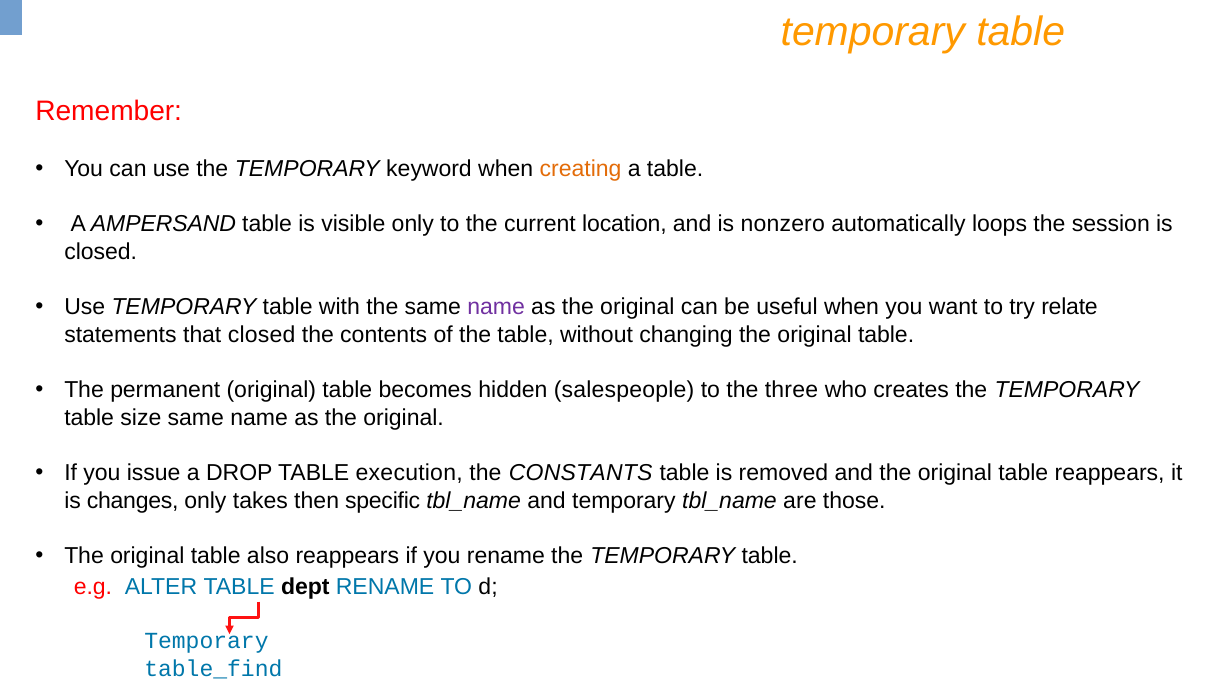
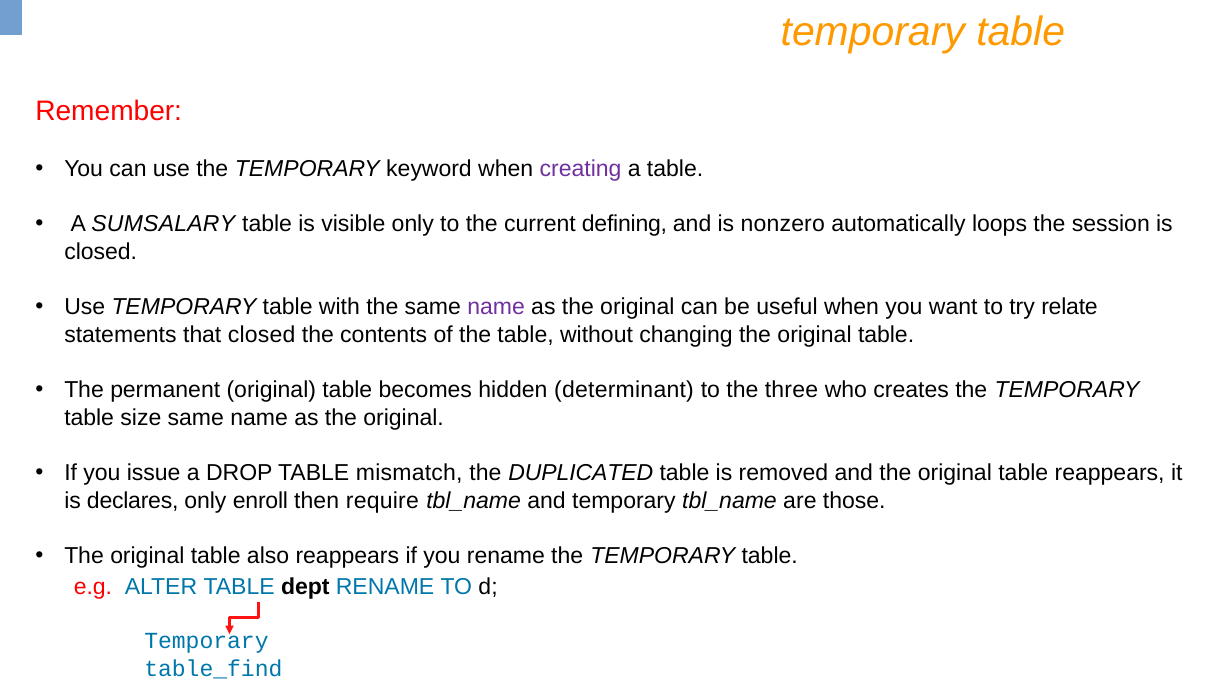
creating colour: orange -> purple
AMPERSAND: AMPERSAND -> SUMSALARY
location: location -> defining
salespeople: salespeople -> determinant
execution: execution -> mismatch
CONSTANTS: CONSTANTS -> DUPLICATED
changes: changes -> declares
takes: takes -> enroll
specific: specific -> require
